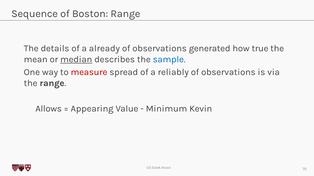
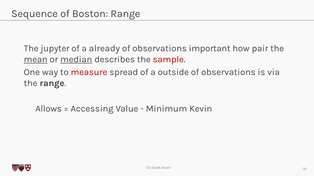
details: details -> jupyter
generated: generated -> important
true: true -> pair
mean underline: none -> present
sample colour: blue -> red
reliably: reliably -> outside
Appearing: Appearing -> Accessing
